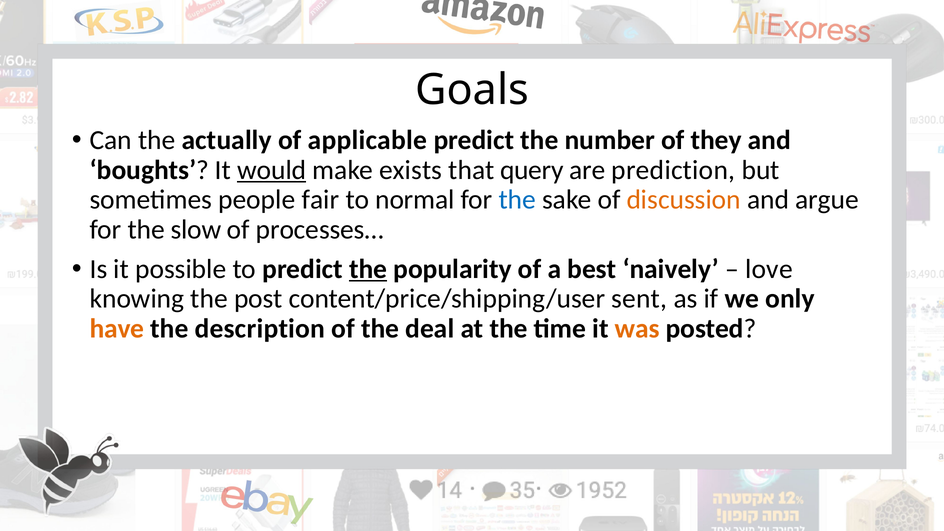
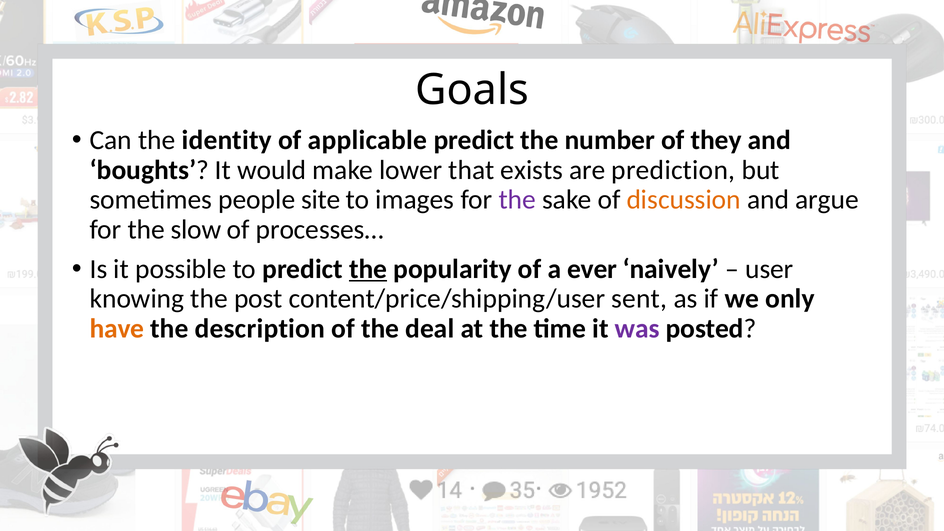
actually: actually -> identity
would underline: present -> none
exists: exists -> lower
query: query -> exists
fair: fair -> site
normal: normal -> images
the at (517, 200) colour: blue -> purple
best: best -> ever
love: love -> user
was colour: orange -> purple
